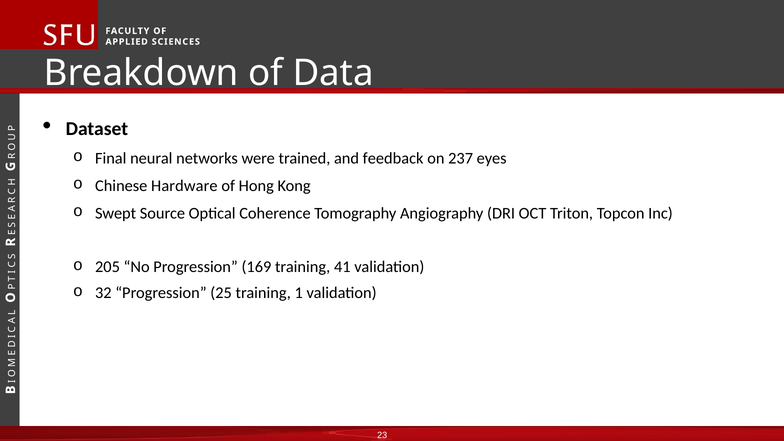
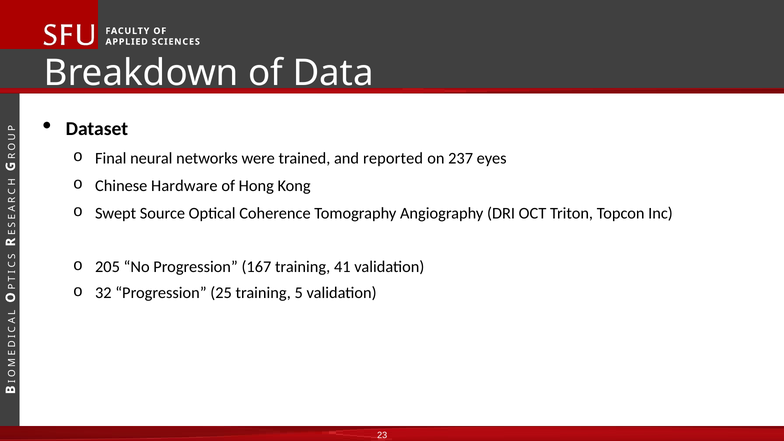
feedback: feedback -> reported
169: 169 -> 167
1: 1 -> 5
